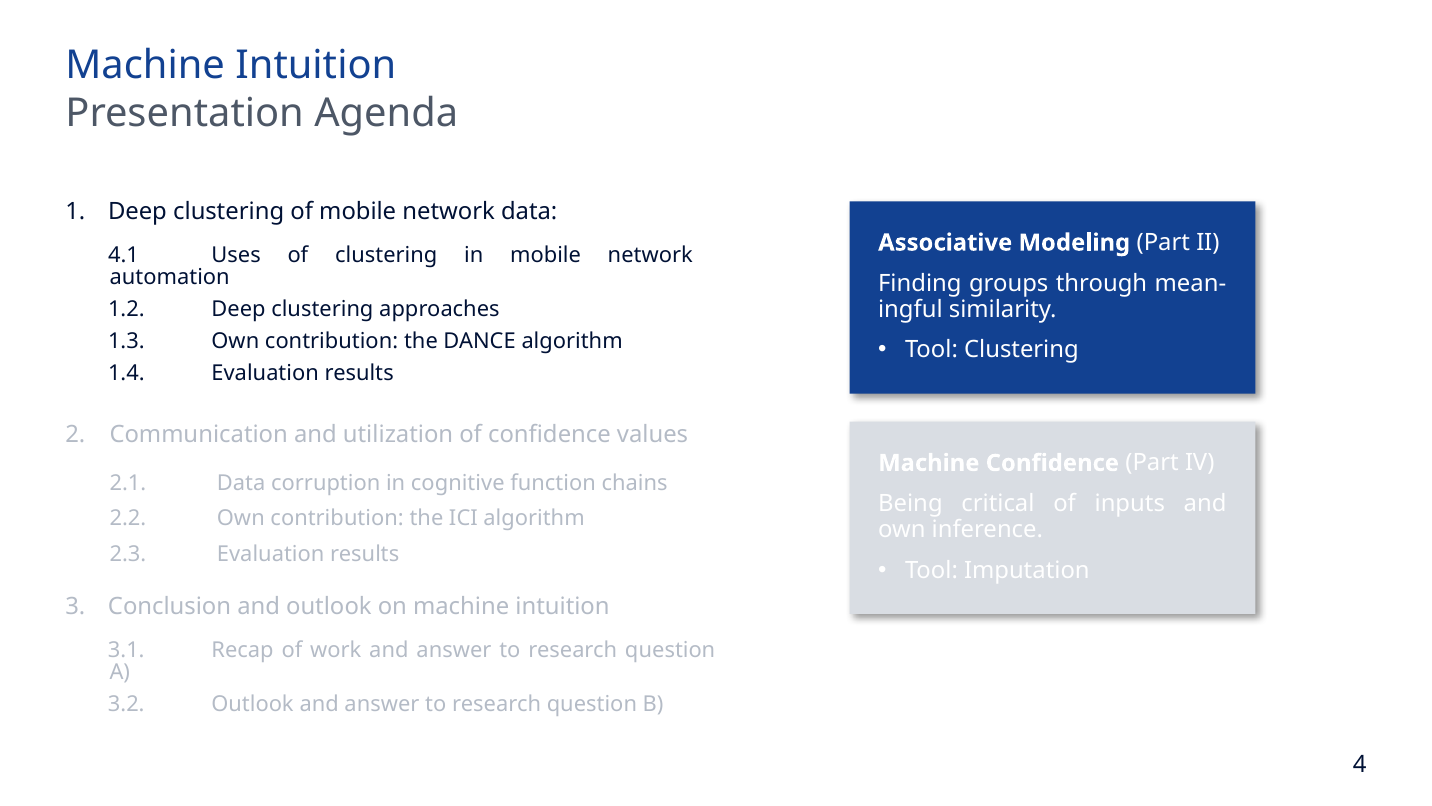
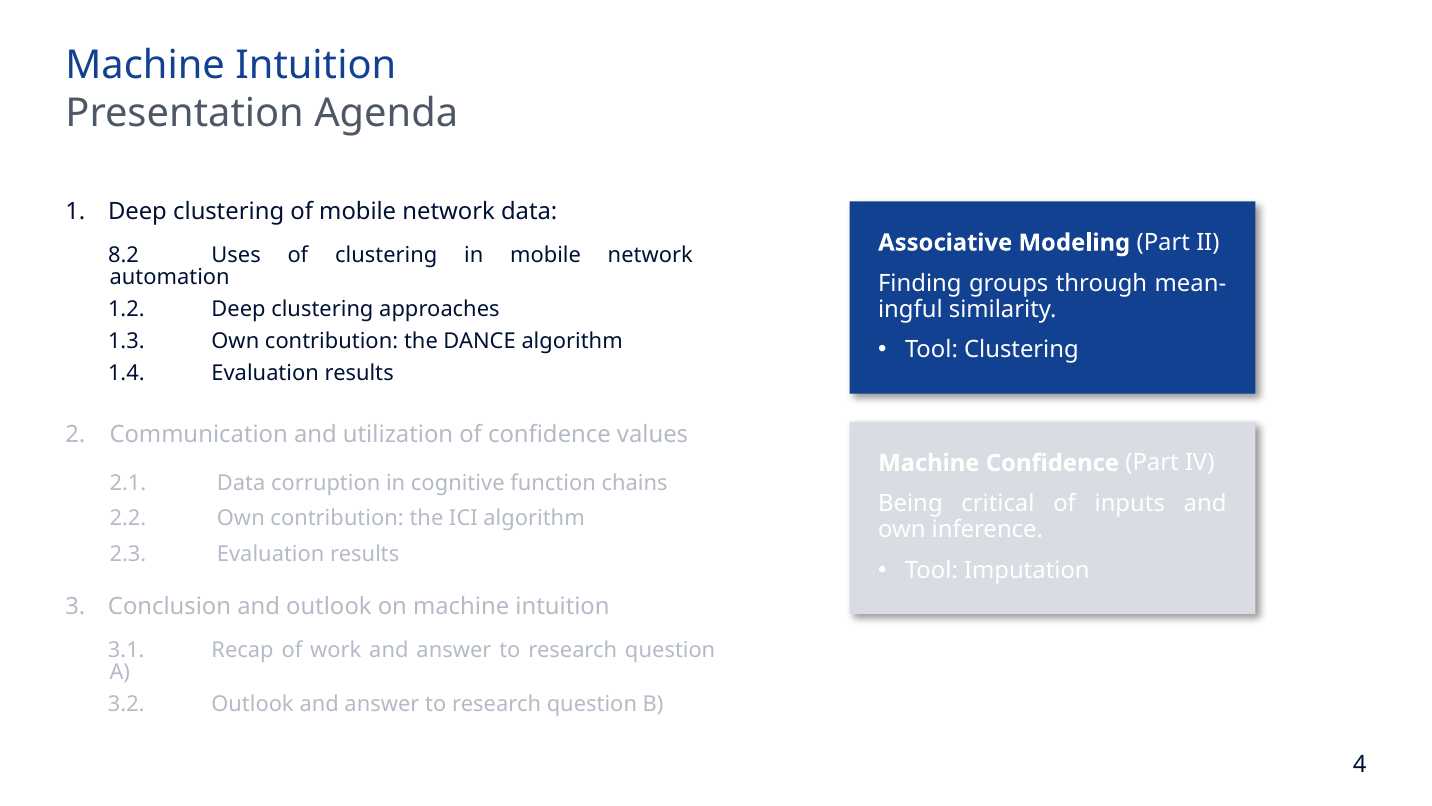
4.1: 4.1 -> 8.2
